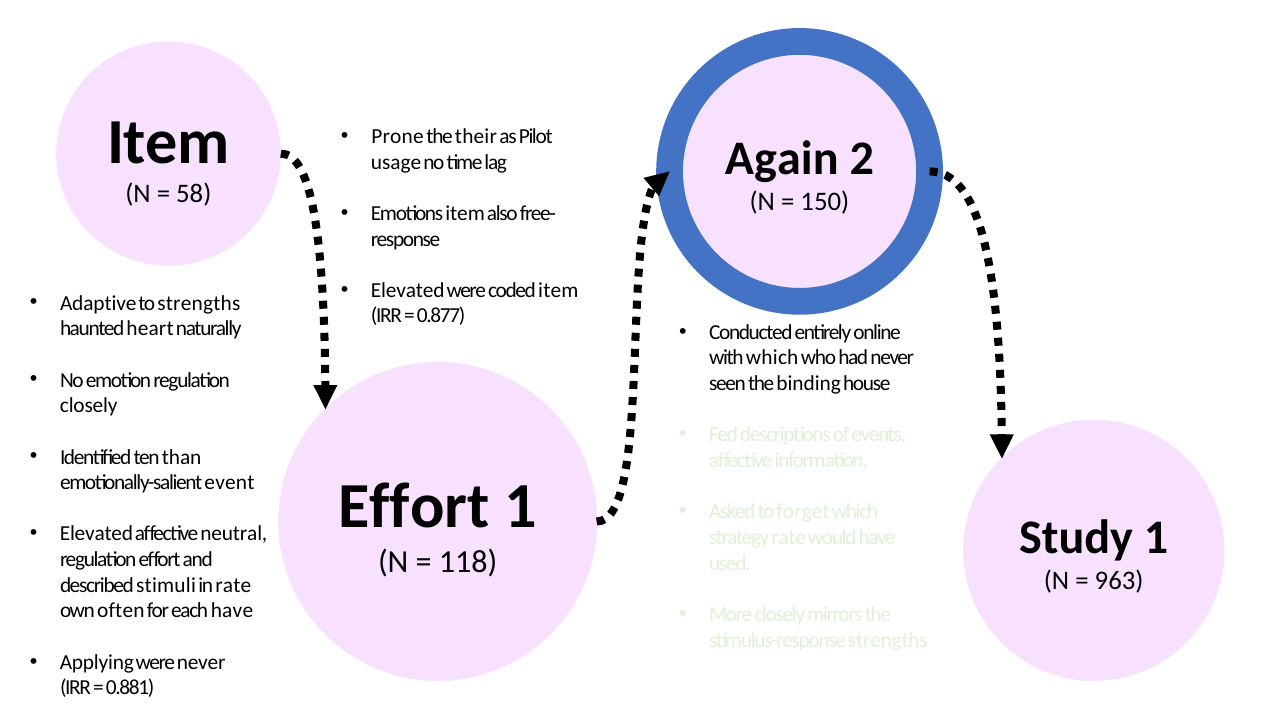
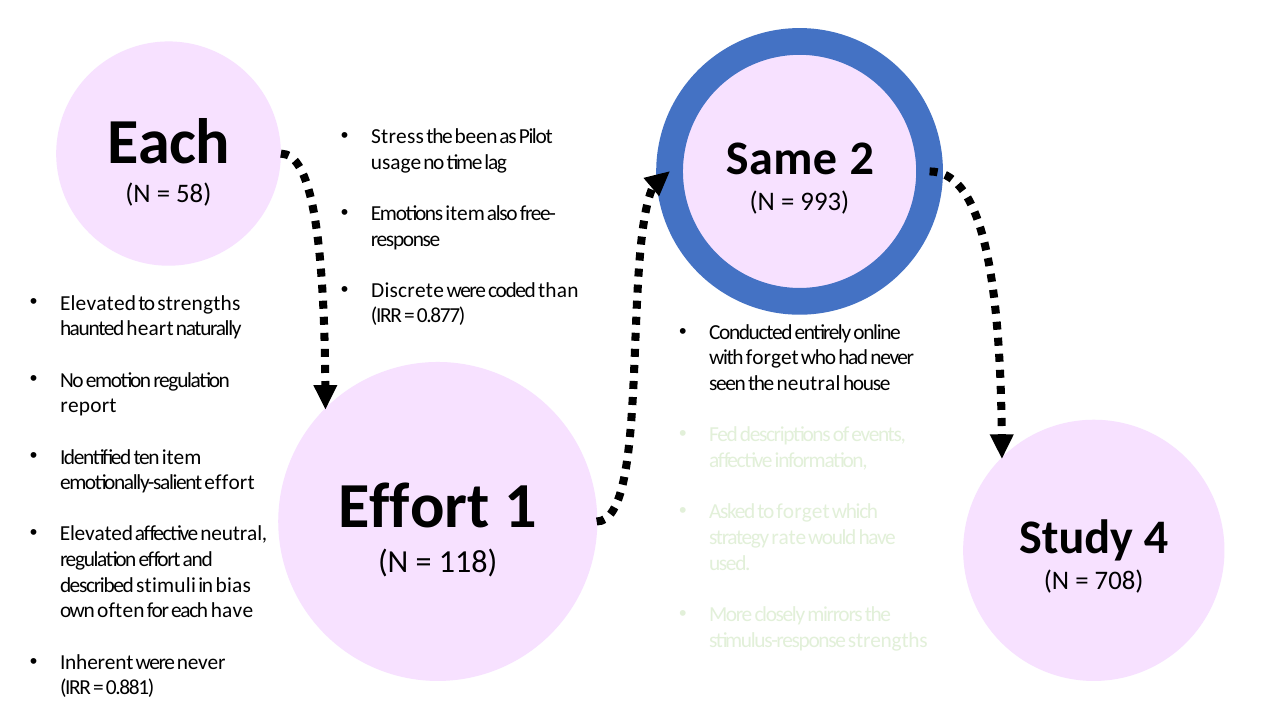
Item at (169, 142): Item -> Each
Prone: Prone -> Stress
their: their -> been
Again: Again -> Same
150: 150 -> 993
Elevated at (408, 290): Elevated -> Discrete
coded item: item -> than
Adaptive at (98, 303): Adaptive -> Elevated
with which: which -> forget
the binding: binding -> neutral
closely at (89, 406): closely -> report
ten than: than -> item
emotionally-salient event: event -> effort
Study 1: 1 -> 4
963: 963 -> 708
in rate: rate -> bias
Applying: Applying -> Inherent
